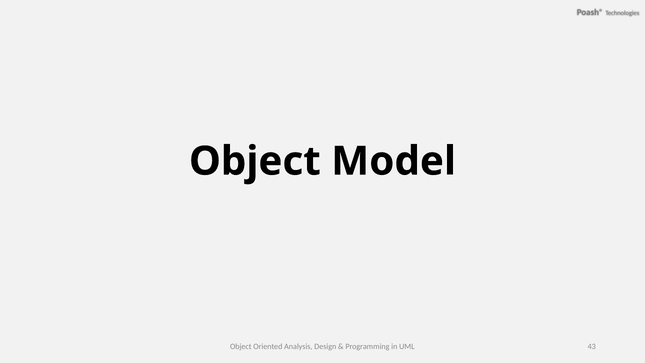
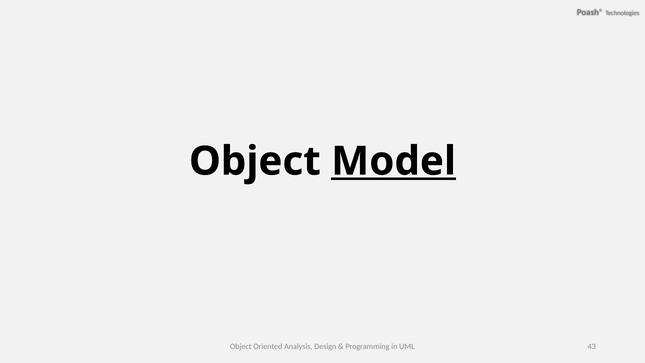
Model underline: none -> present
